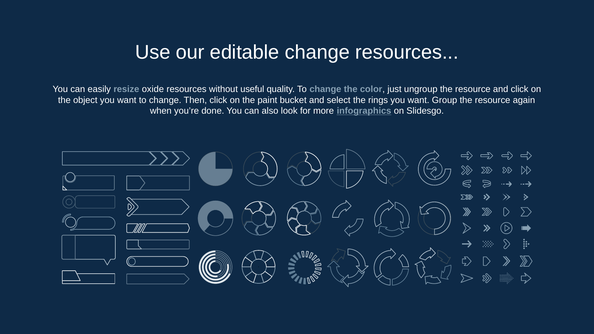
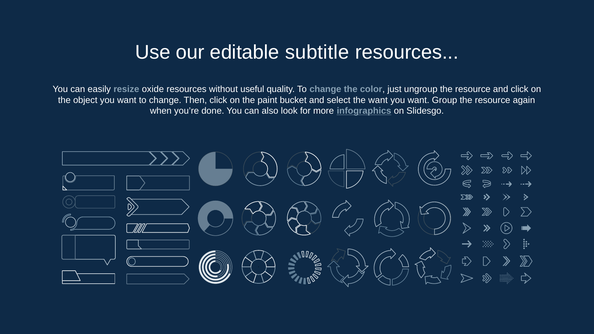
editable change: change -> subtitle
the rings: rings -> want
